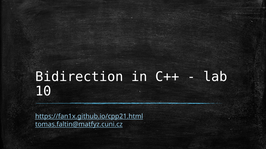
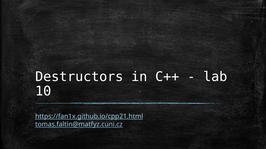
Bidirection: Bidirection -> Destructors
